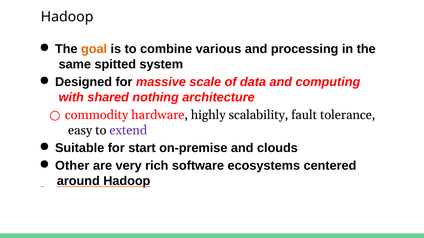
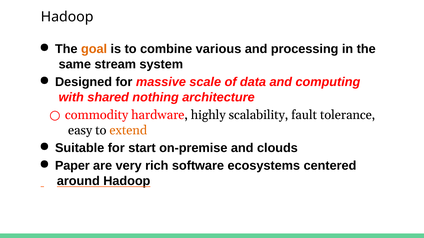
spitted: spitted -> stream
extend colour: purple -> orange
Other: Other -> Paper
